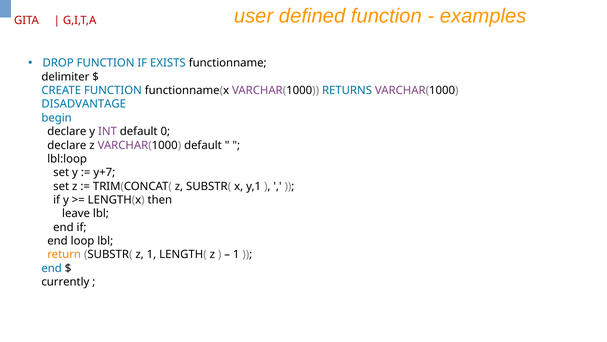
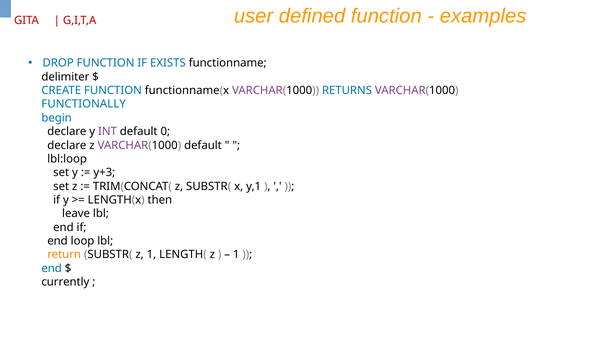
DISADVANTAGE: DISADVANTAGE -> FUNCTIONALLY
y+7: y+7 -> y+3
